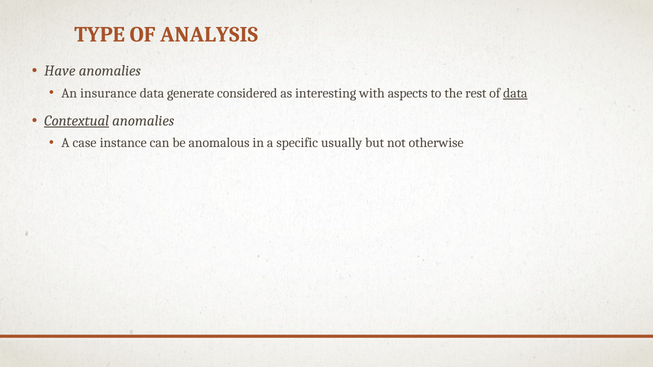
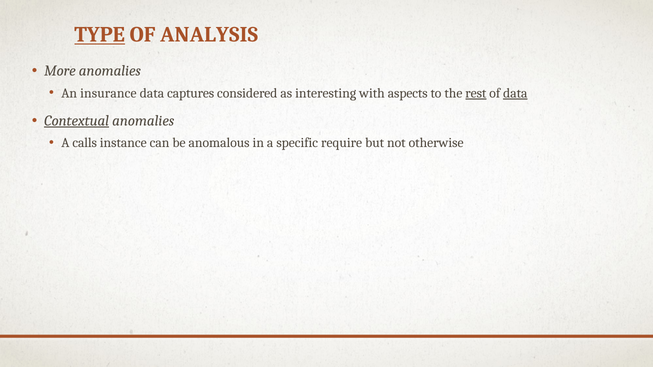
TYPE underline: none -> present
Have: Have -> More
generate: generate -> captures
rest underline: none -> present
case: case -> calls
usually: usually -> require
